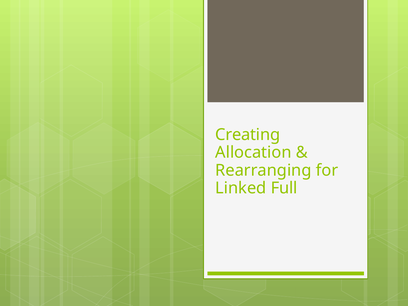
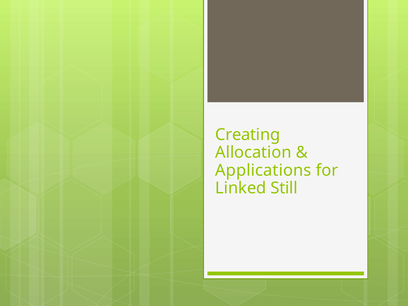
Rearranging: Rearranging -> Applications
Full: Full -> Still
